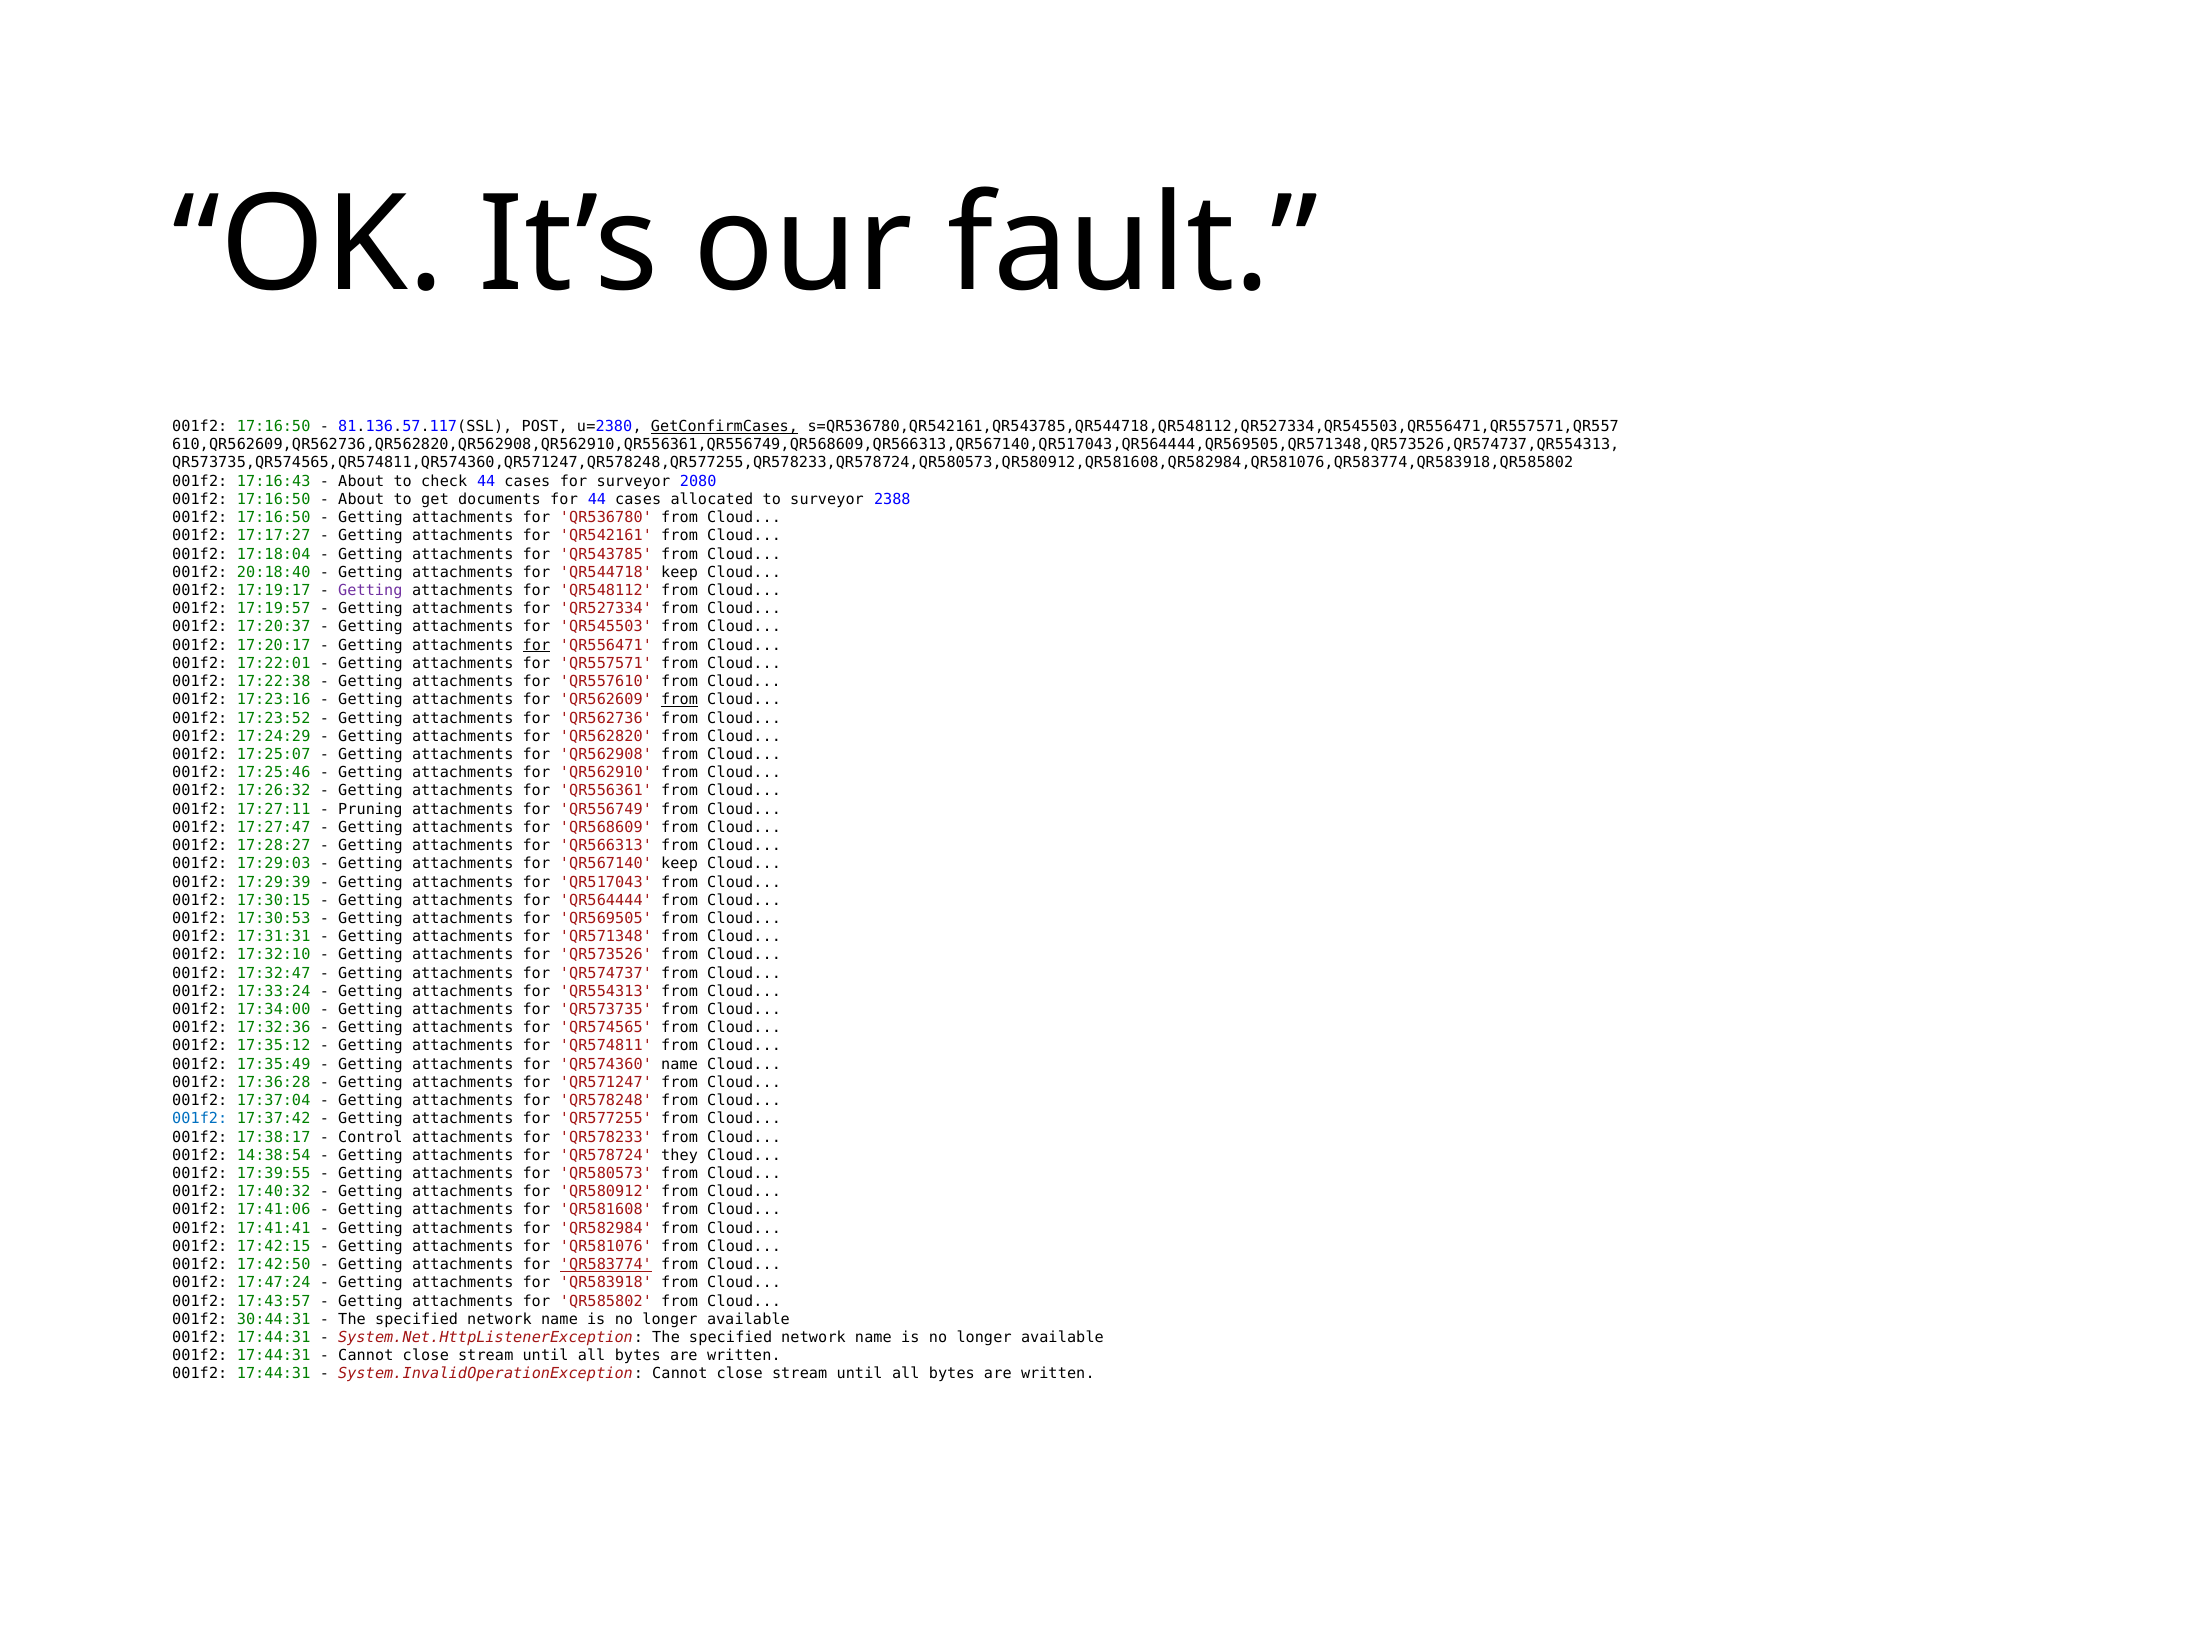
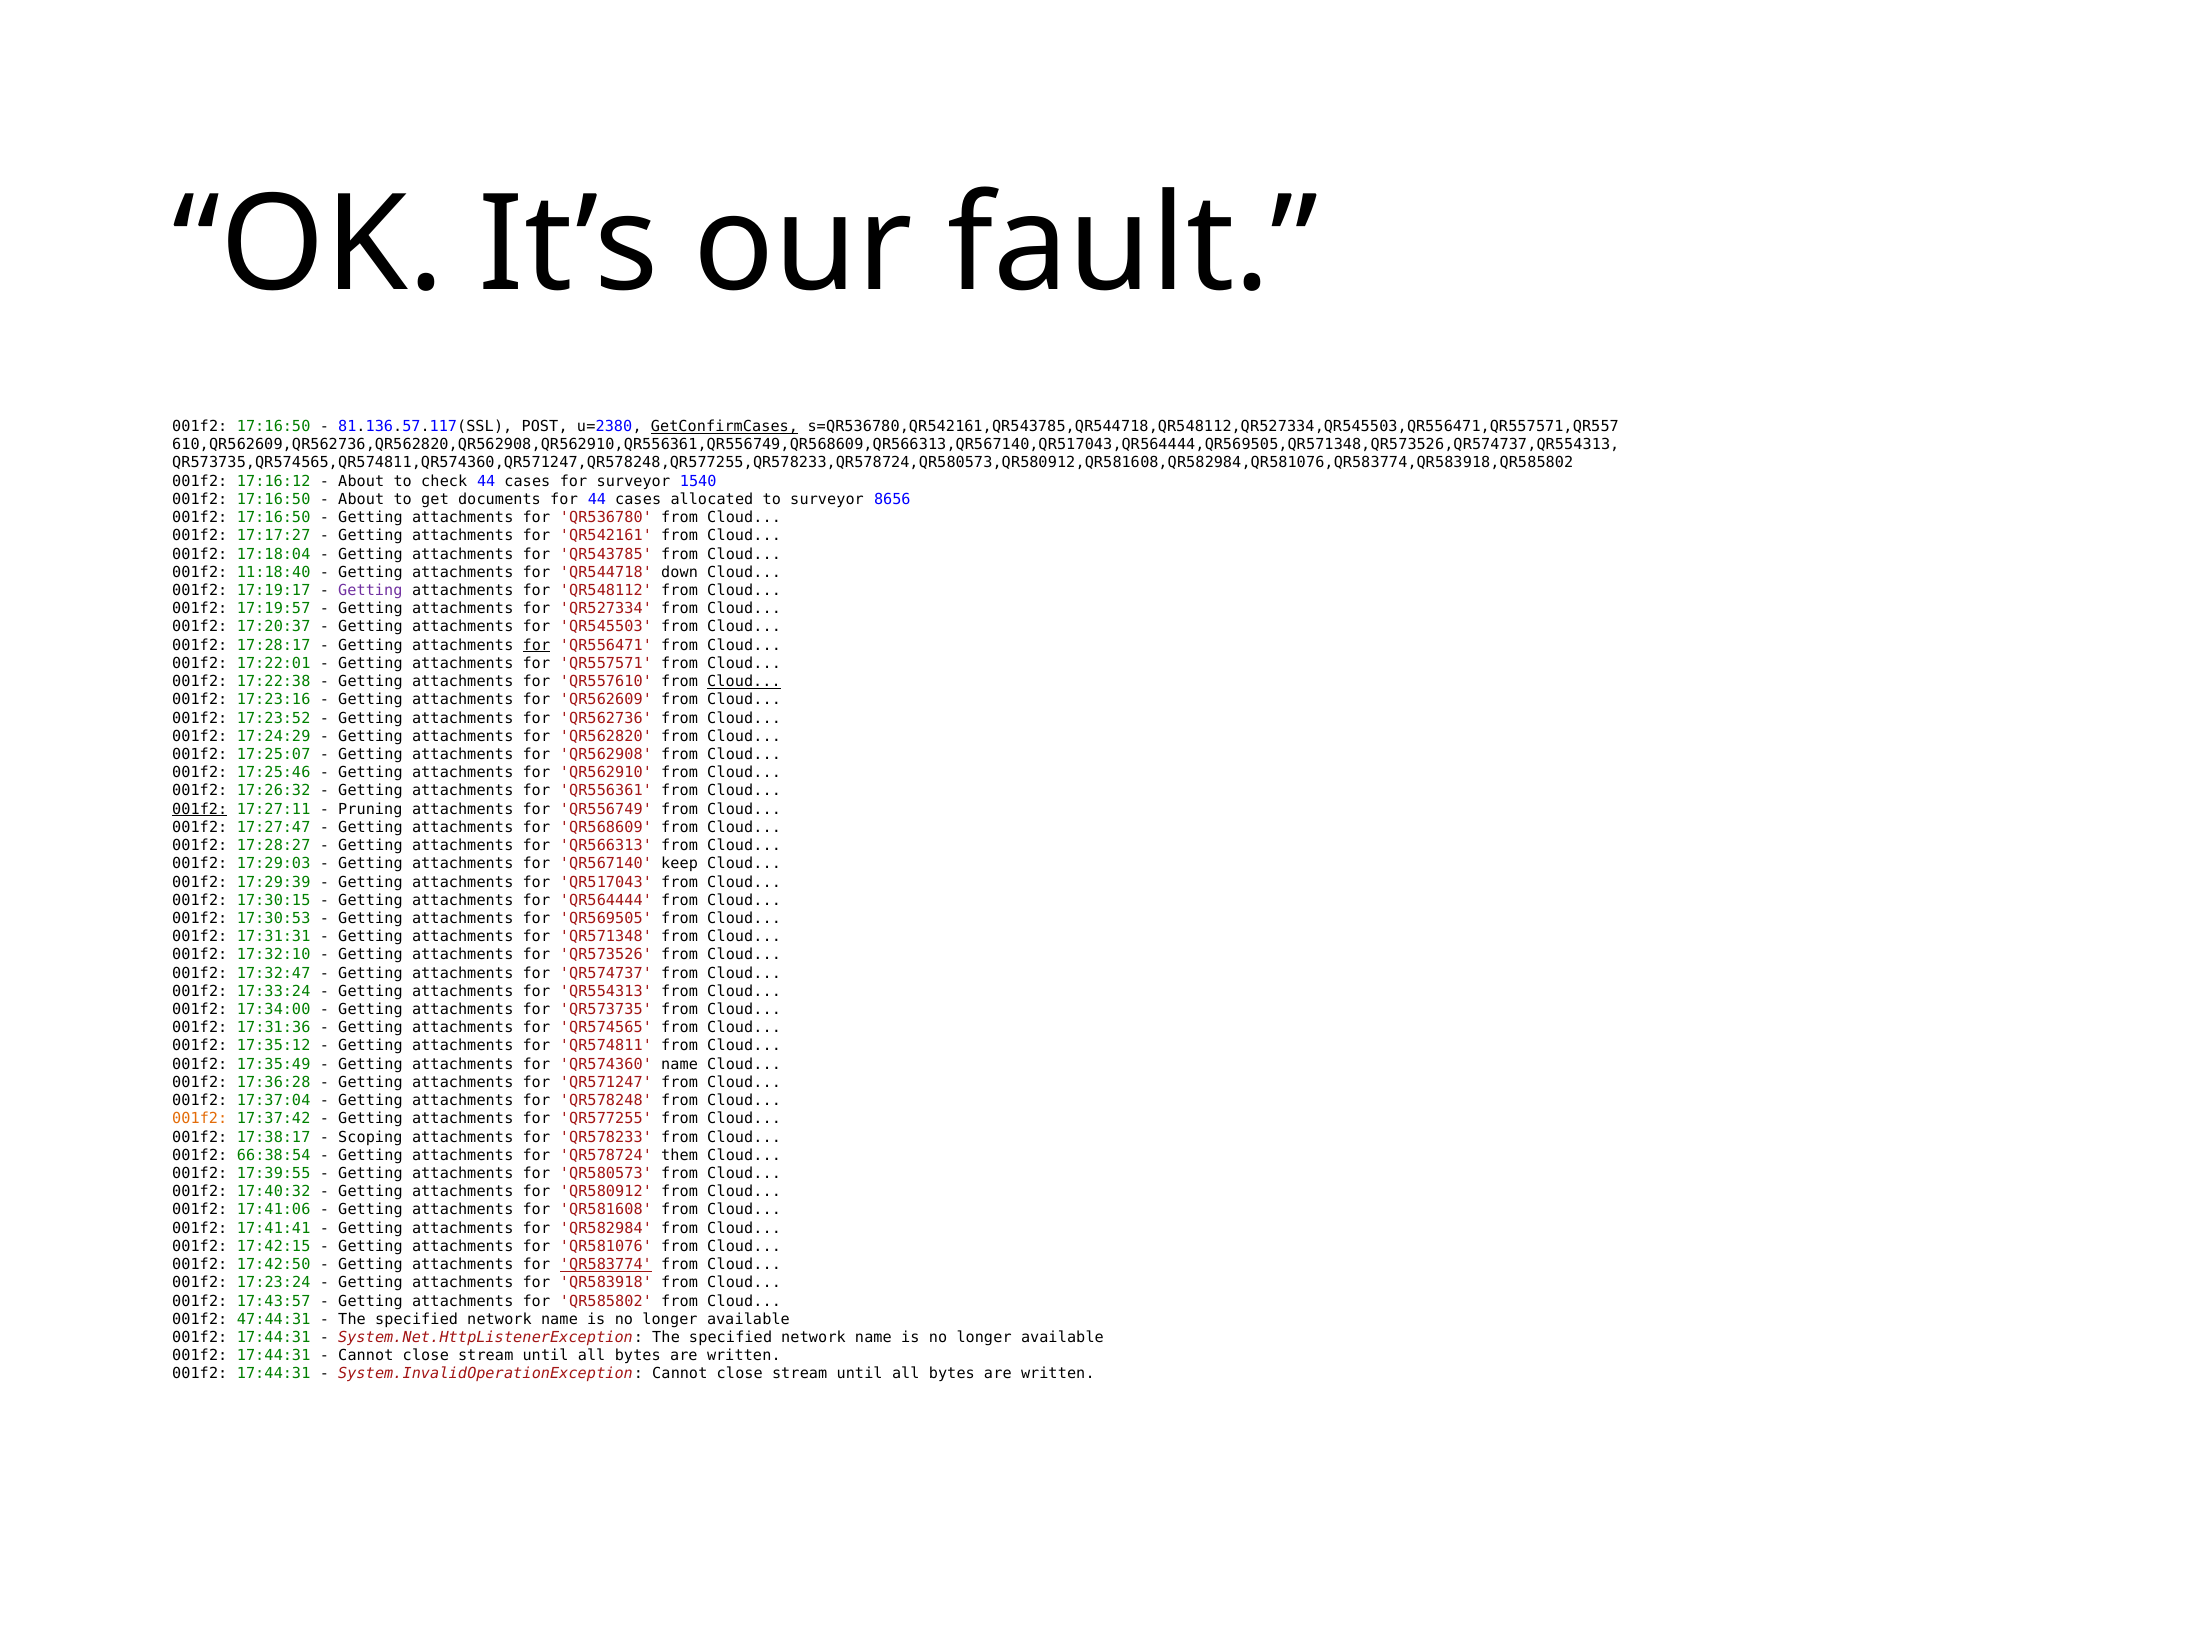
17:16:43: 17:16:43 -> 17:16:12
2080: 2080 -> 1540
2388: 2388 -> 8656
20:18:40: 20:18:40 -> 11:18:40
QR544718 keep: keep -> down
17:20:17: 17:20:17 -> 17:28:17
Cloud at (744, 681) underline: none -> present
from at (680, 700) underline: present -> none
001f2 at (200, 809) underline: none -> present
17:32:36: 17:32:36 -> 17:31:36
001f2 at (200, 1119) colour: blue -> orange
Control: Control -> Scoping
14:38:54: 14:38:54 -> 66:38:54
they: they -> them
17:47:24: 17:47:24 -> 17:23:24
30:44:31: 30:44:31 -> 47:44:31
